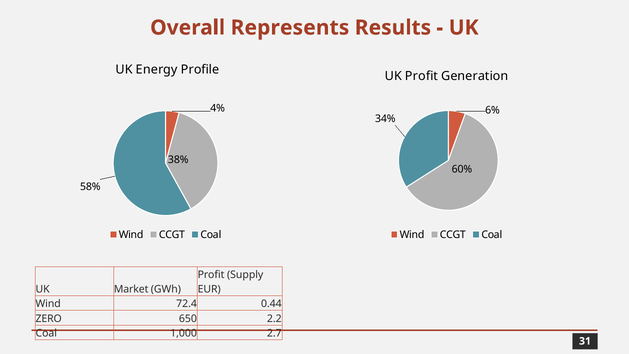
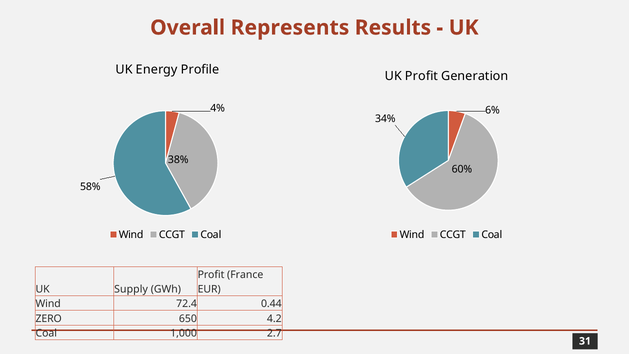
Supply: Supply -> France
Market: Market -> Supply
2.2: 2.2 -> 4.2
